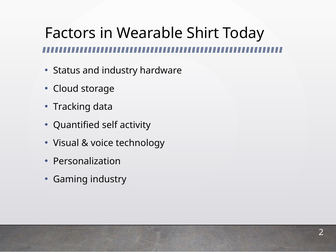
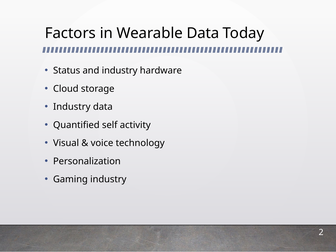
Wearable Shirt: Shirt -> Data
Tracking at (72, 107): Tracking -> Industry
